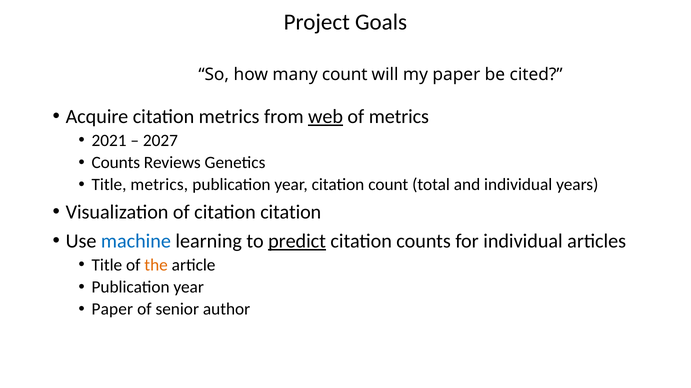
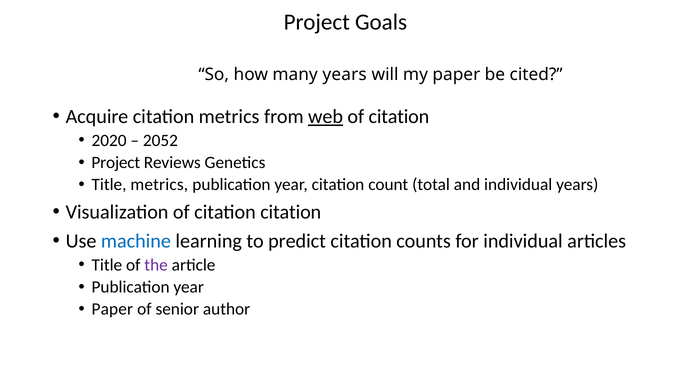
many count: count -> years
metrics at (399, 117): metrics -> citation
2021: 2021 -> 2020
2027: 2027 -> 2052
Counts at (116, 163): Counts -> Project
predict underline: present -> none
the colour: orange -> purple
